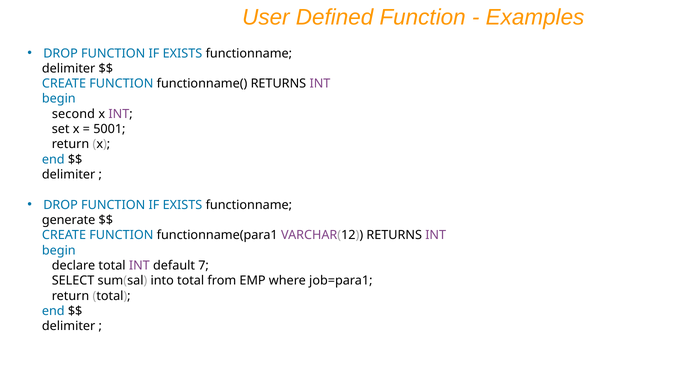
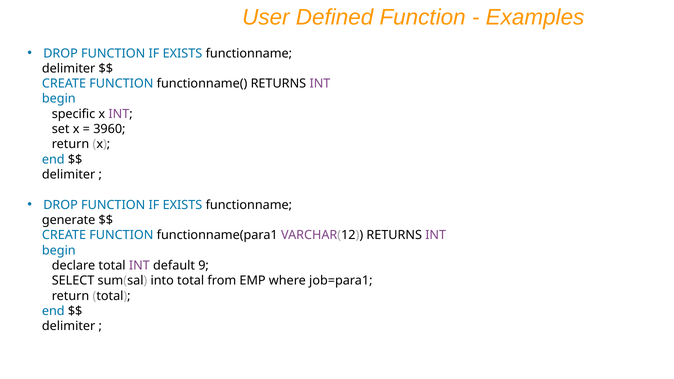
second: second -> specific
5001: 5001 -> 3960
7: 7 -> 9
